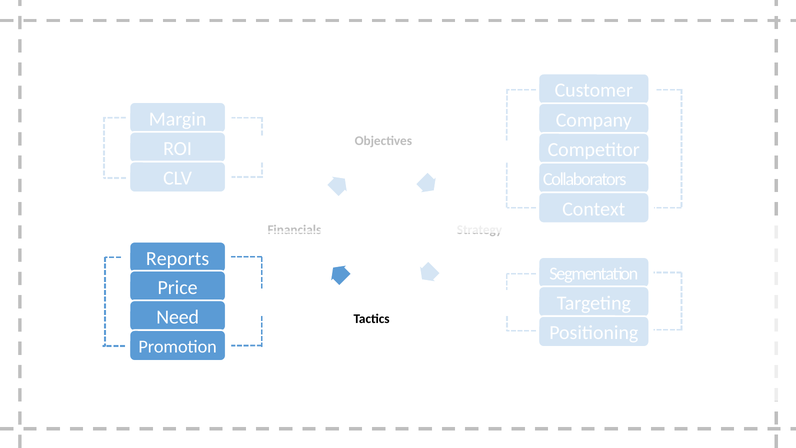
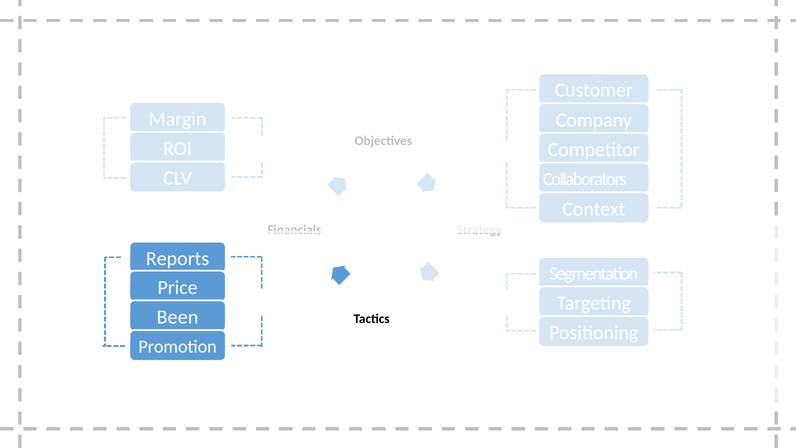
Need: Need -> Been
